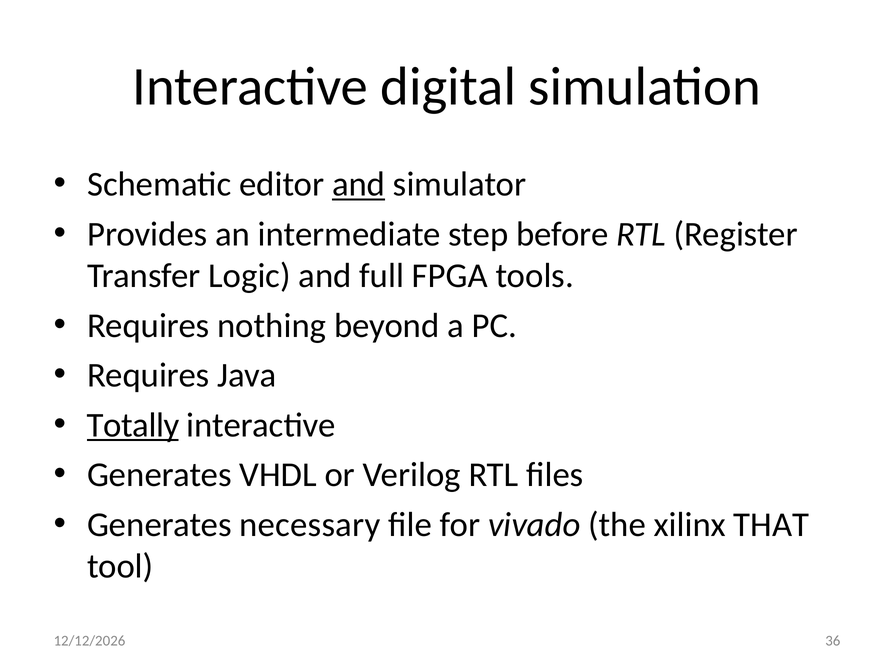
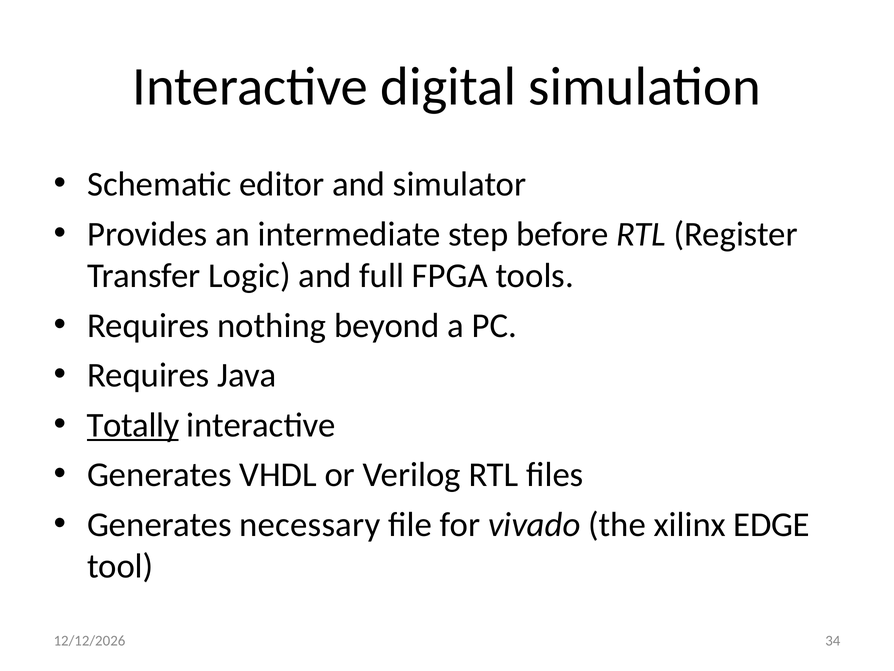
and at (359, 184) underline: present -> none
THAT: THAT -> EDGE
36: 36 -> 34
